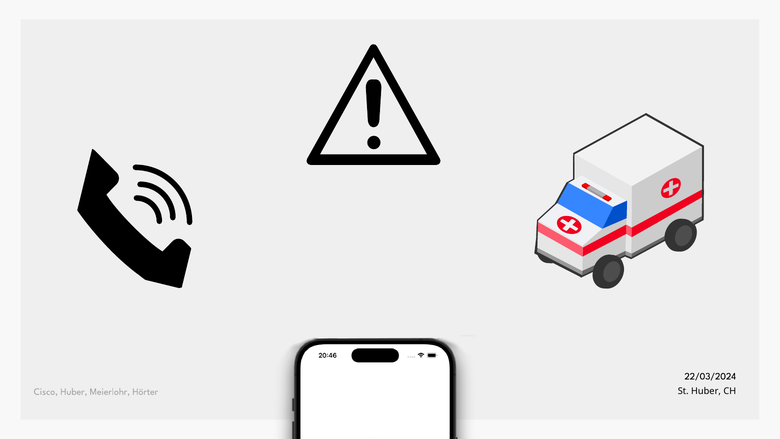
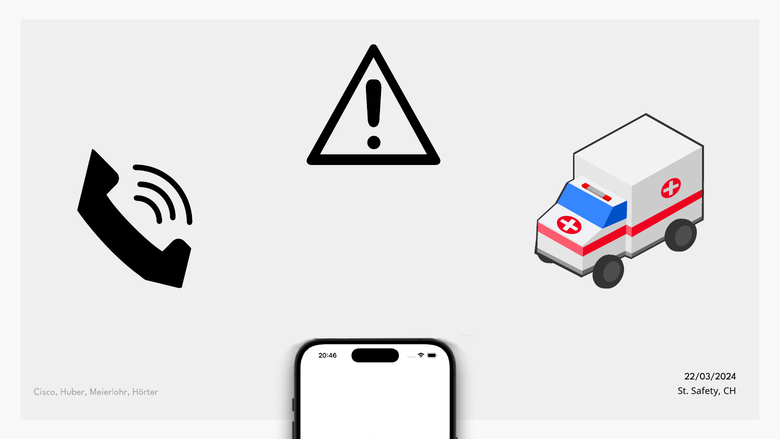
St Huber: Huber -> Safety
